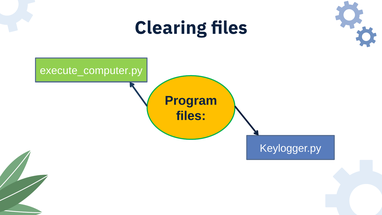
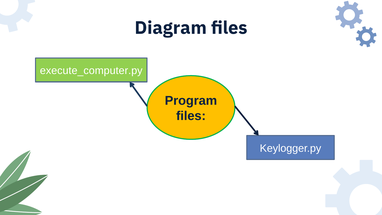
Clearing: Clearing -> Diagram
